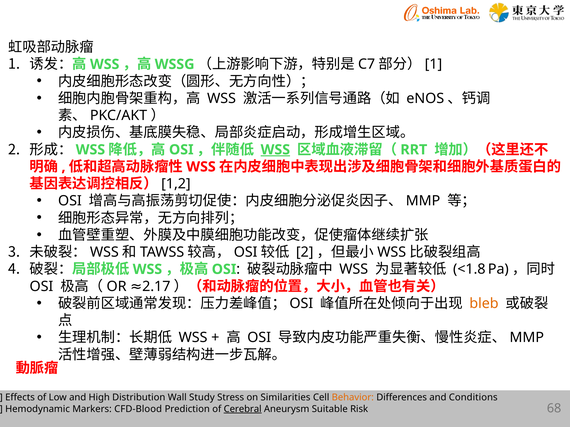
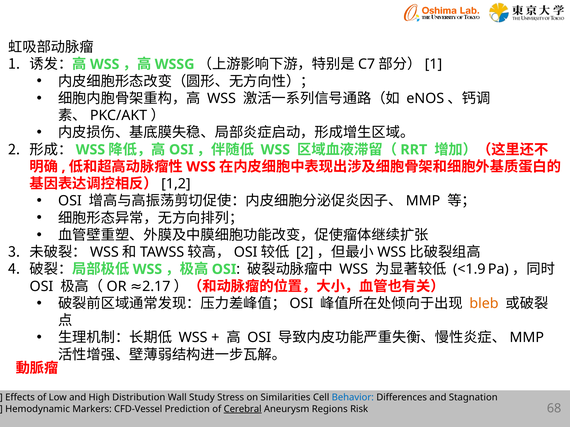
WSS at (275, 150) underline: present -> none
<1.8: <1.8 -> <1.9
Behavior colour: orange -> blue
Conditions: Conditions -> Stagnation
CFD-Blood: CFD-Blood -> CFD-Vessel
Suitable: Suitable -> Regions
